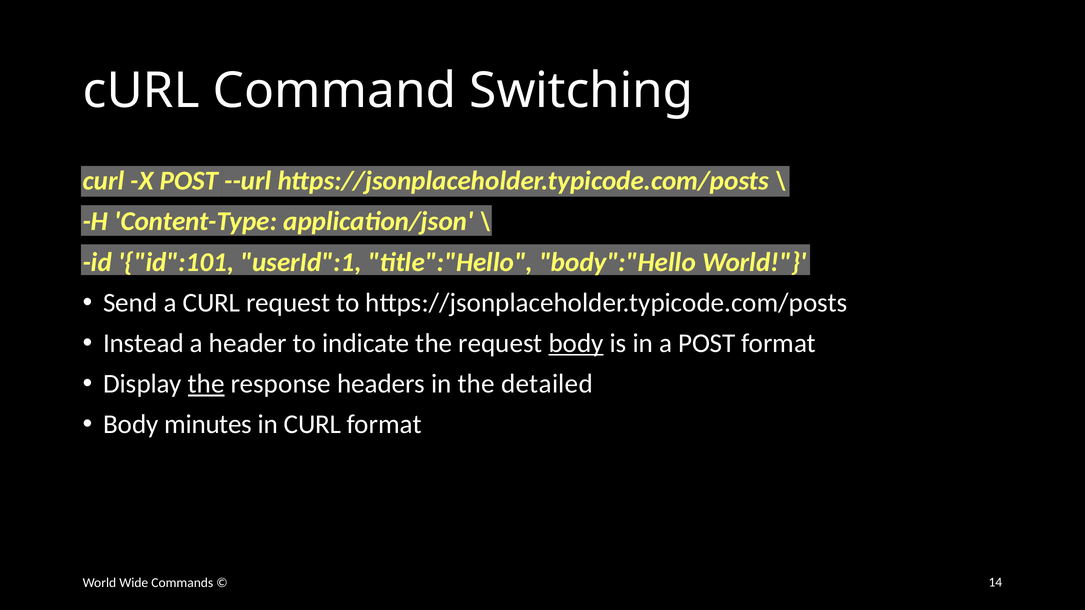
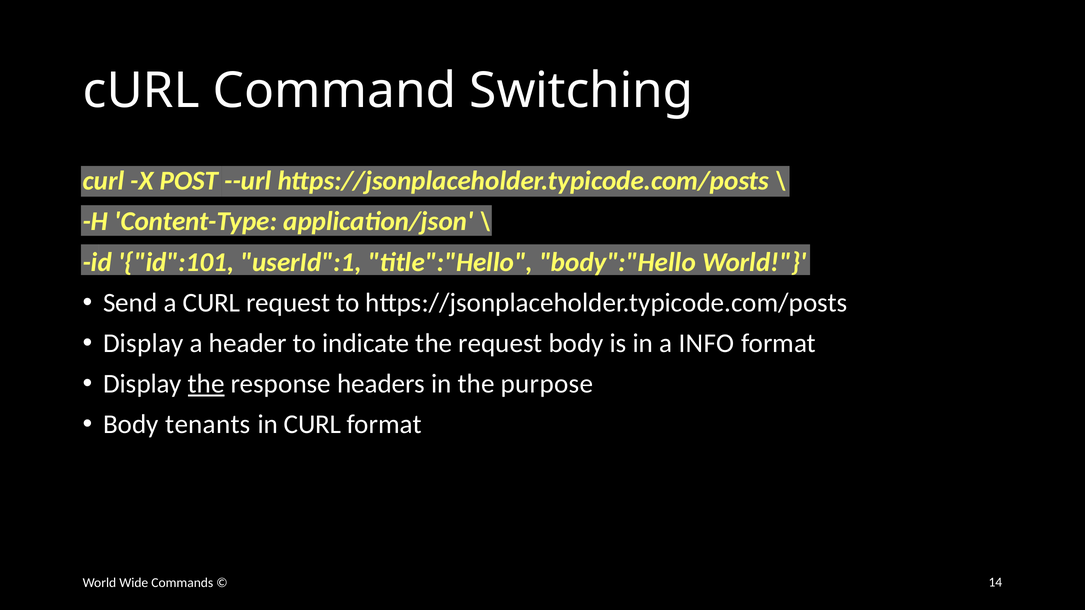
Instead at (143, 343): Instead -> Display
body at (576, 343) underline: present -> none
a POST: POST -> INFO
detailed: detailed -> purpose
minutes: minutes -> tenants
